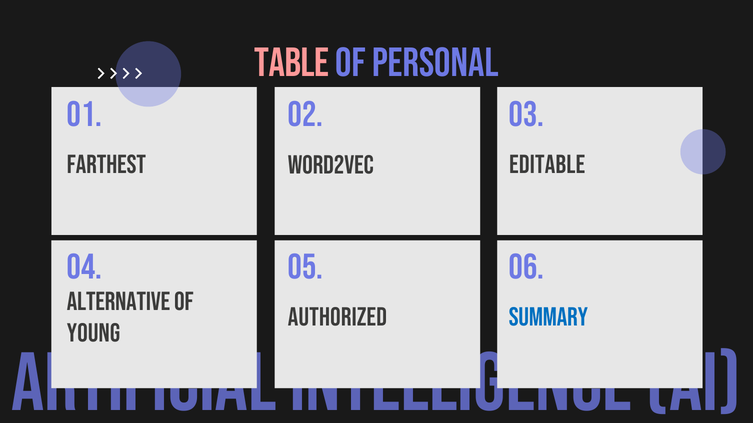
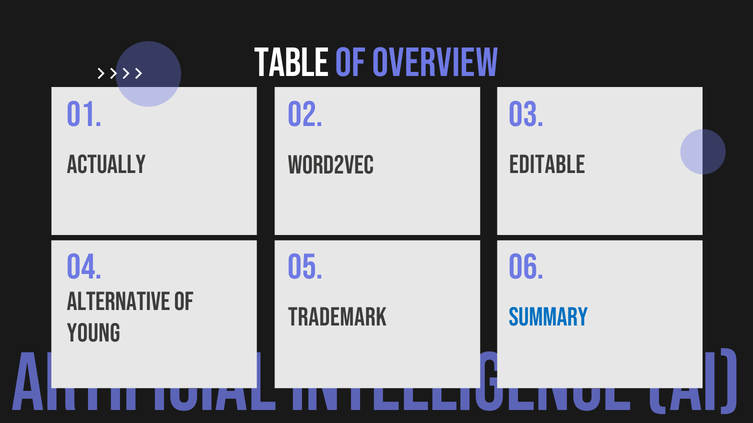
TABLE colour: pink -> white
PERSONAL: PERSONAL -> OVERVIEW
Farthest: Farthest -> Actually
Authorized: Authorized -> Trademark
